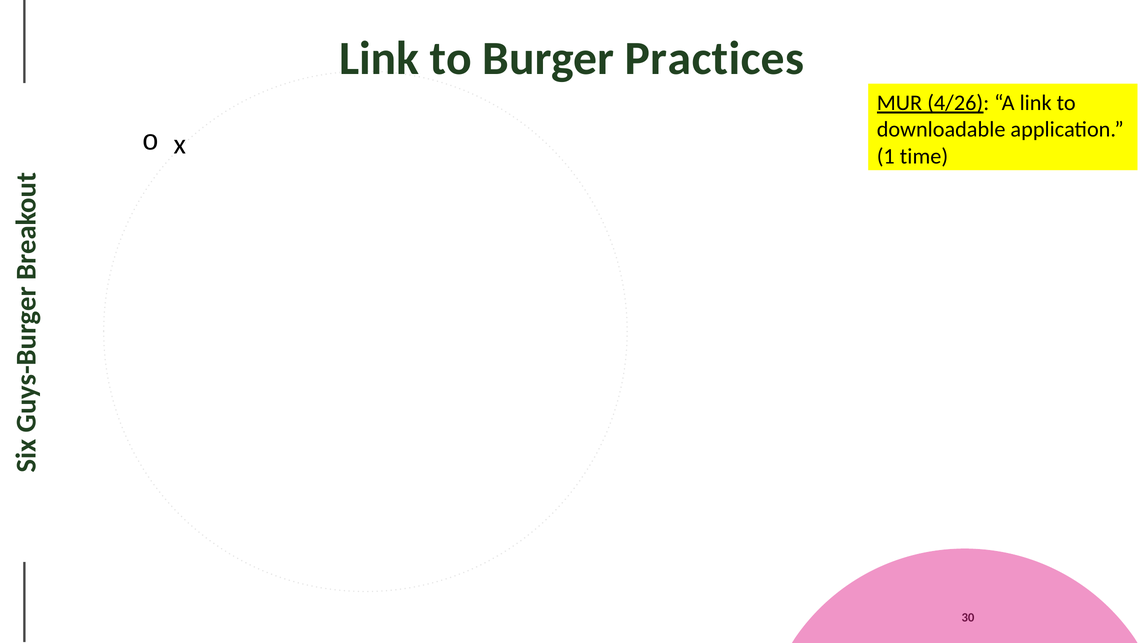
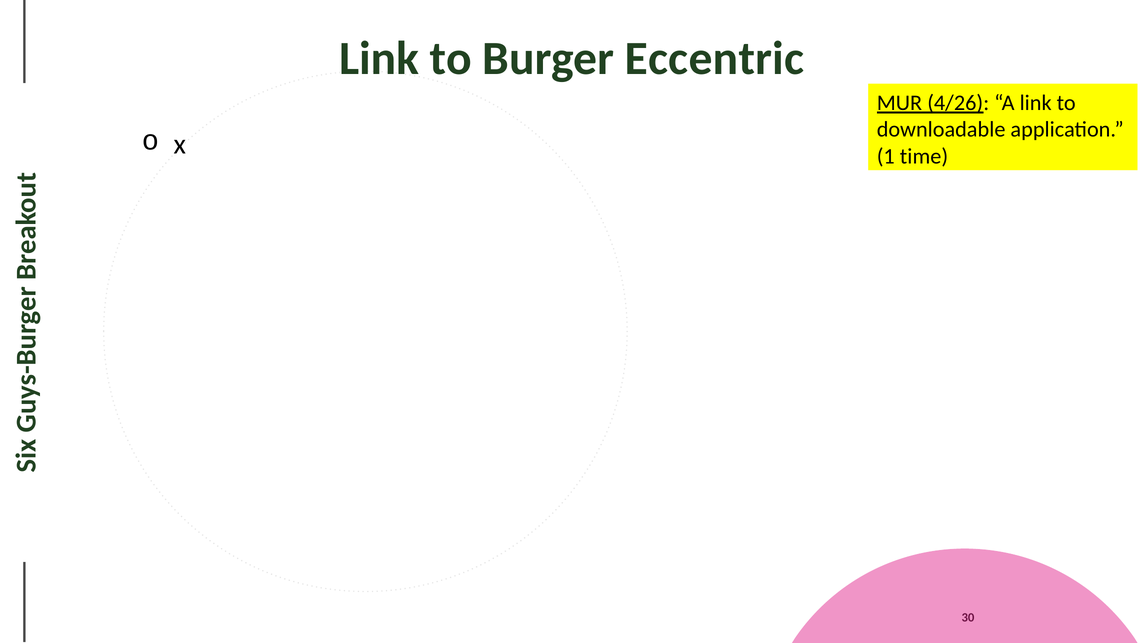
Practices: Practices -> Eccentric
